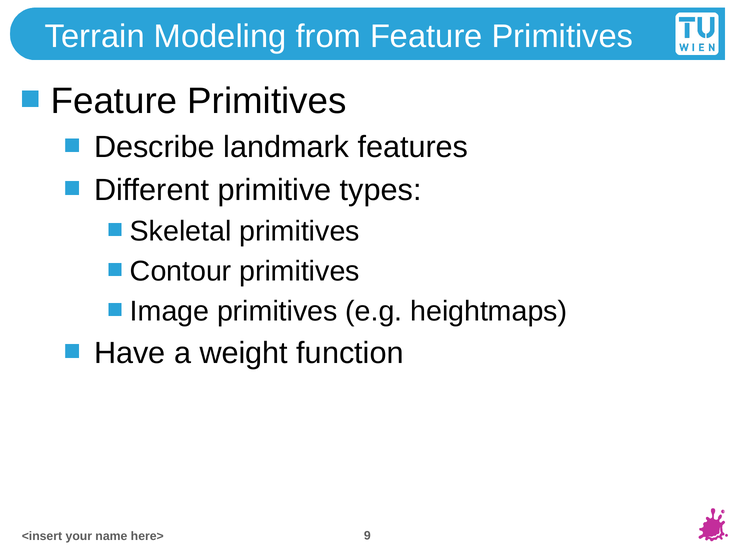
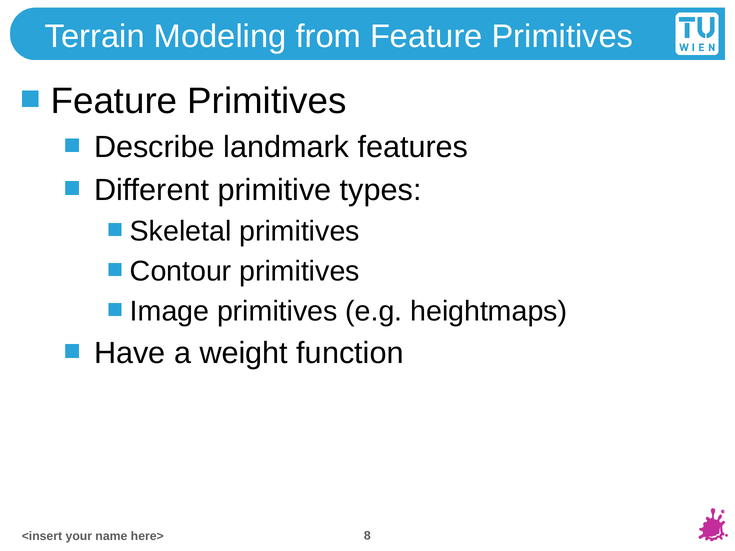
9: 9 -> 8
